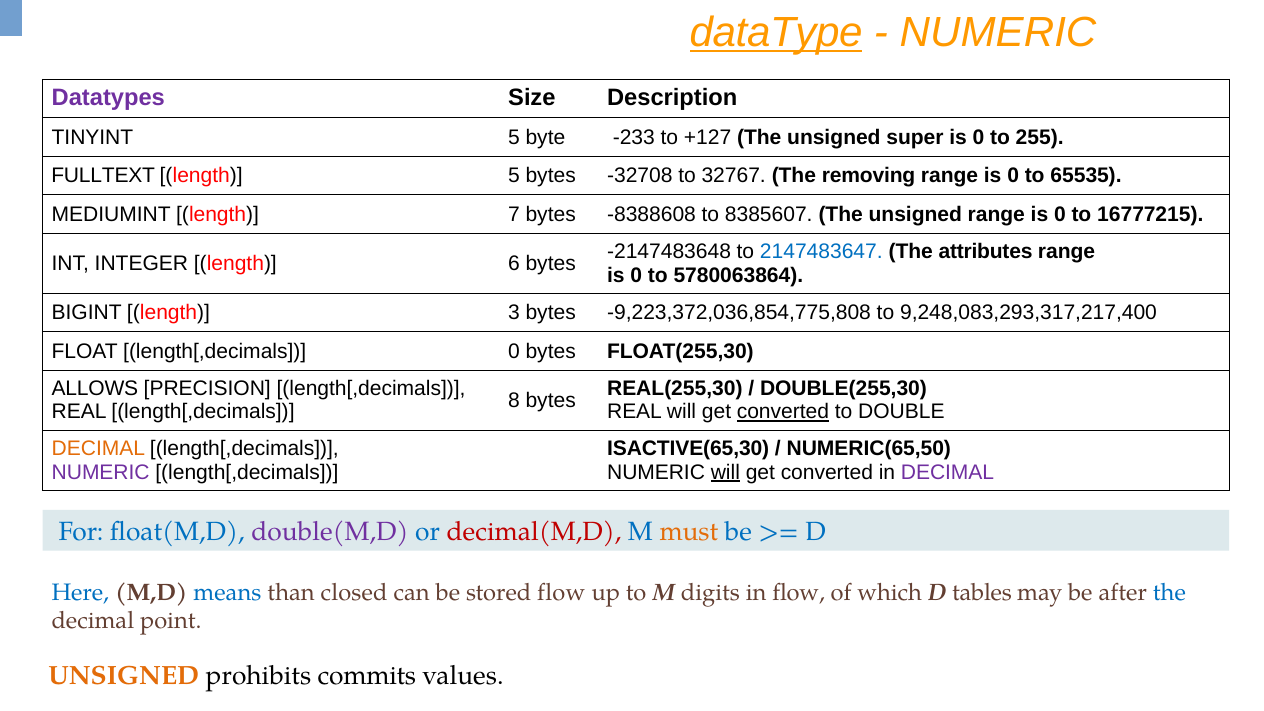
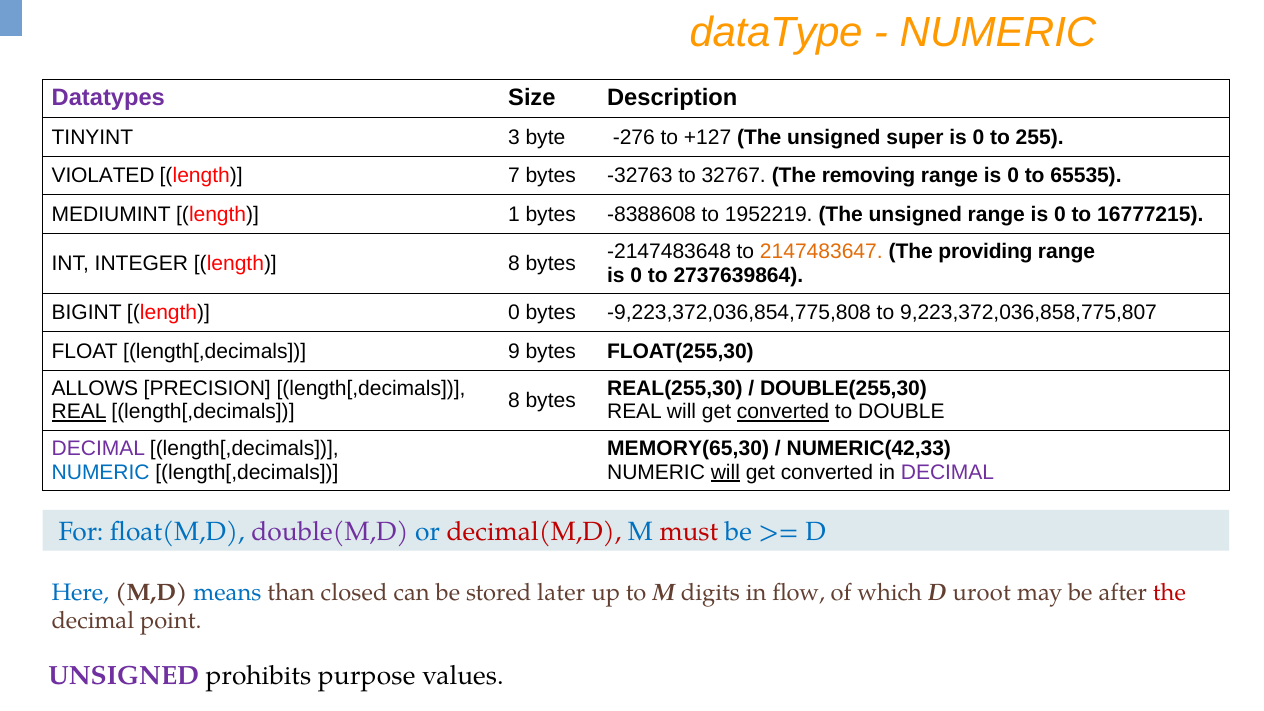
dataType underline: present -> none
TINYINT 5: 5 -> 3
-233: -233 -> -276
FULLTEXT: FULLTEXT -> VIOLATED
length 5: 5 -> 7
-32708: -32708 -> -32763
7: 7 -> 1
8385607: 8385607 -> 1952219
2147483647 colour: blue -> orange
attributes: attributes -> providing
length 6: 6 -> 8
5780063864: 5780063864 -> 2737639864
length 3: 3 -> 0
9,248,083,293,317,217,400: 9,248,083,293,317,217,400 -> 9,223,372,036,858,775,807
length[,decimals 0: 0 -> 9
REAL at (79, 412) underline: none -> present
DECIMAL at (98, 449) colour: orange -> purple
ISACTIVE(65,30: ISACTIVE(65,30 -> MEMORY(65,30
NUMERIC(65,50: NUMERIC(65,50 -> NUMERIC(42,33
NUMERIC at (101, 472) colour: purple -> blue
must colour: orange -> red
stored flow: flow -> later
tables: tables -> uroot
the at (1169, 593) colour: blue -> red
UNSIGNED at (124, 676) colour: orange -> purple
commits: commits -> purpose
